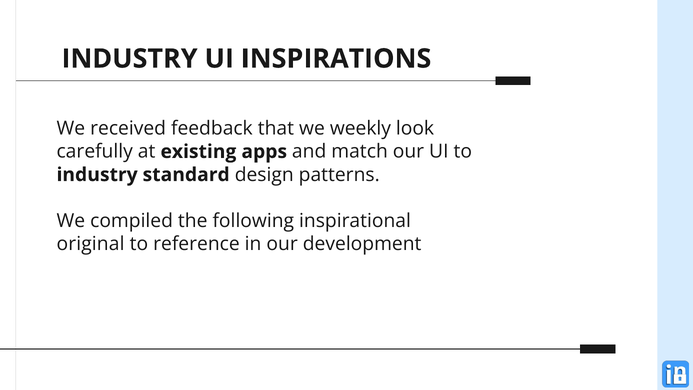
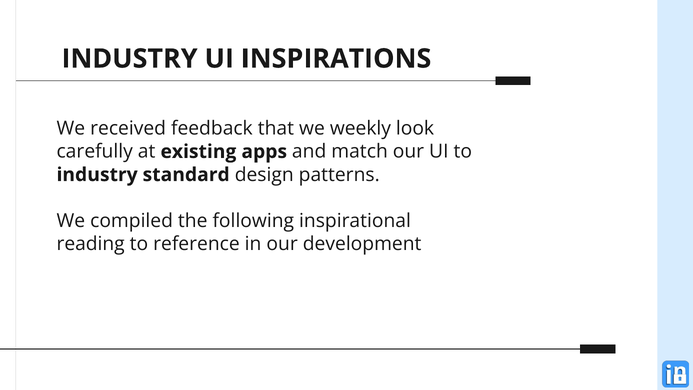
original: original -> reading
